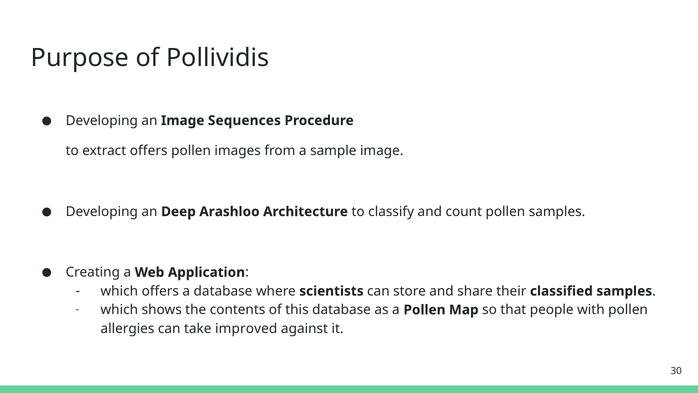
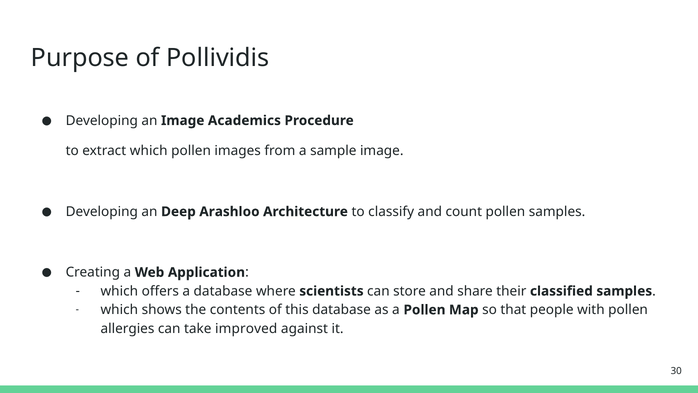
Sequences: Sequences -> Academics
extract offers: offers -> which
